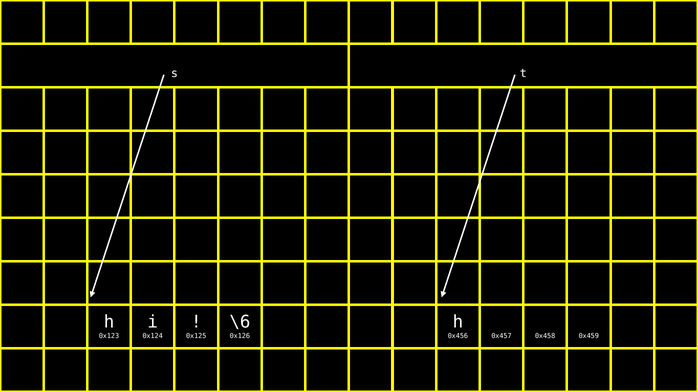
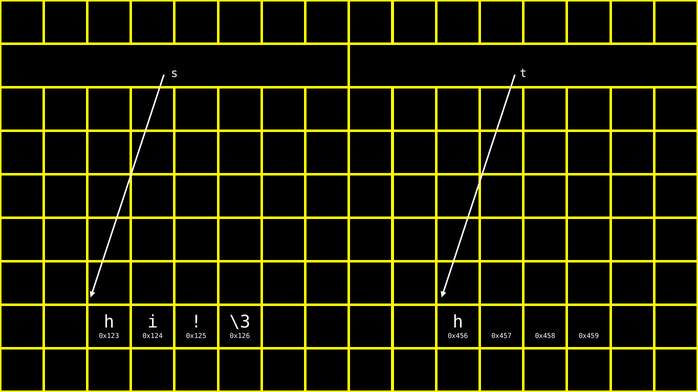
\6: \6 -> \3
